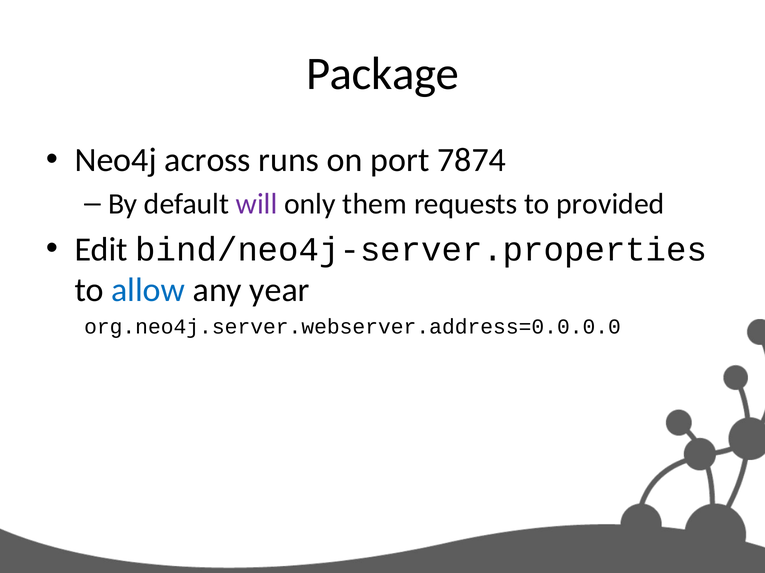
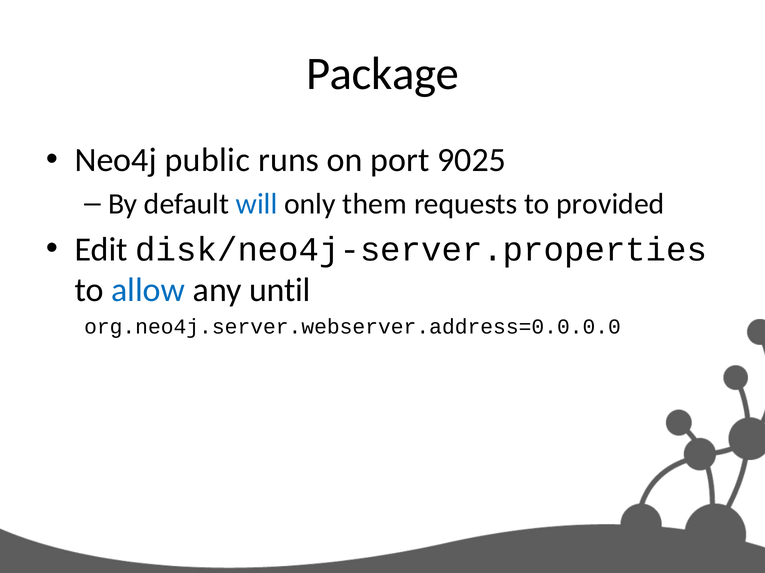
across: across -> public
7874: 7874 -> 9025
will colour: purple -> blue
bind/neo4j-server.properties: bind/neo4j-server.properties -> disk/neo4j-server.properties
year: year -> until
